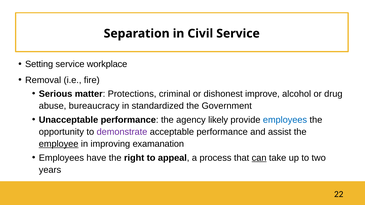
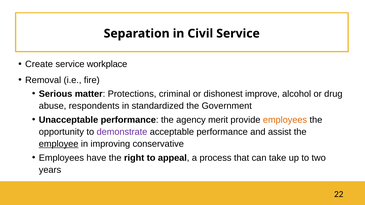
Setting: Setting -> Create
bureaucracy: bureaucracy -> respondents
likely: likely -> merit
employees at (285, 120) colour: blue -> orange
examanation: examanation -> conservative
can underline: present -> none
